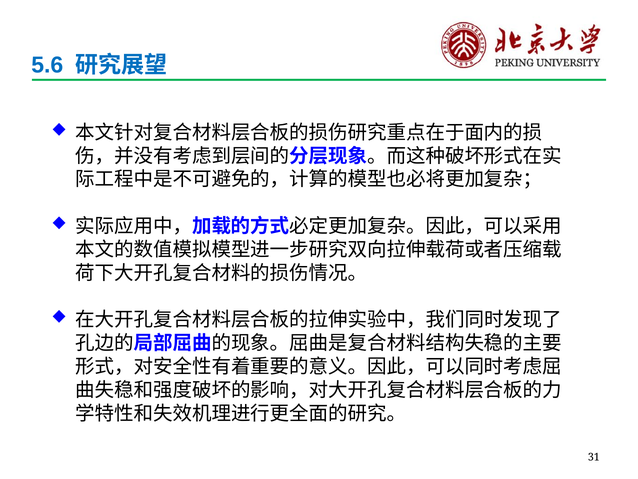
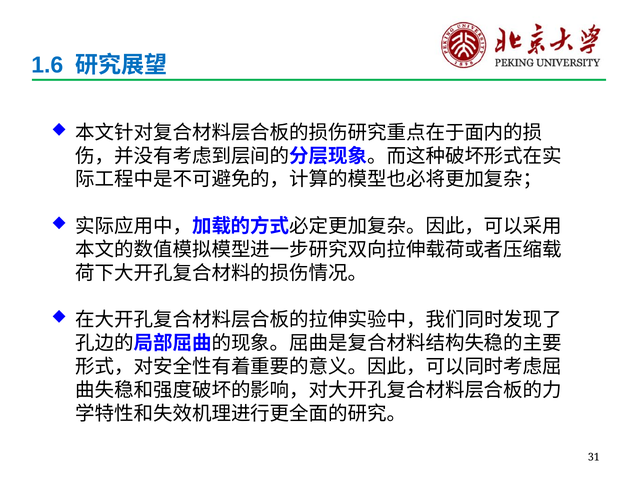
5.6: 5.6 -> 1.6
